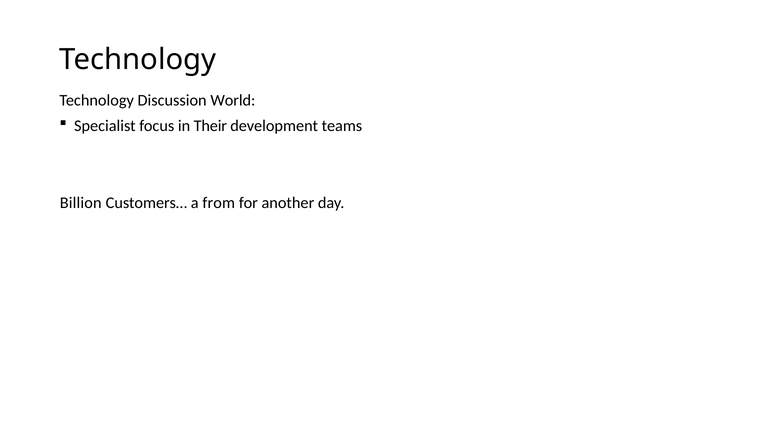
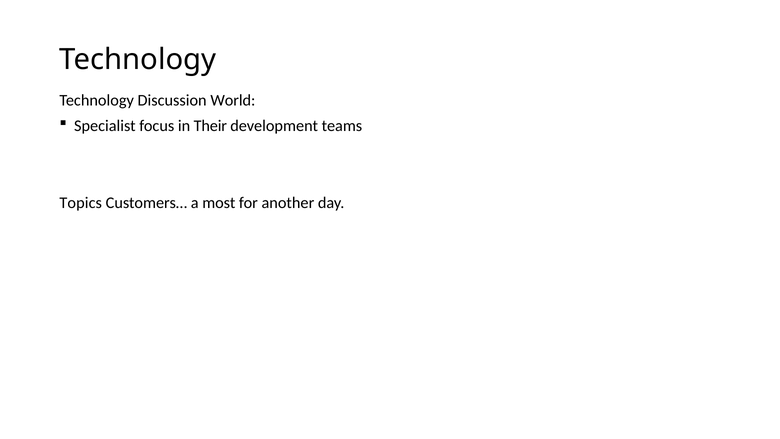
Billion: Billion -> Topics
from: from -> most
